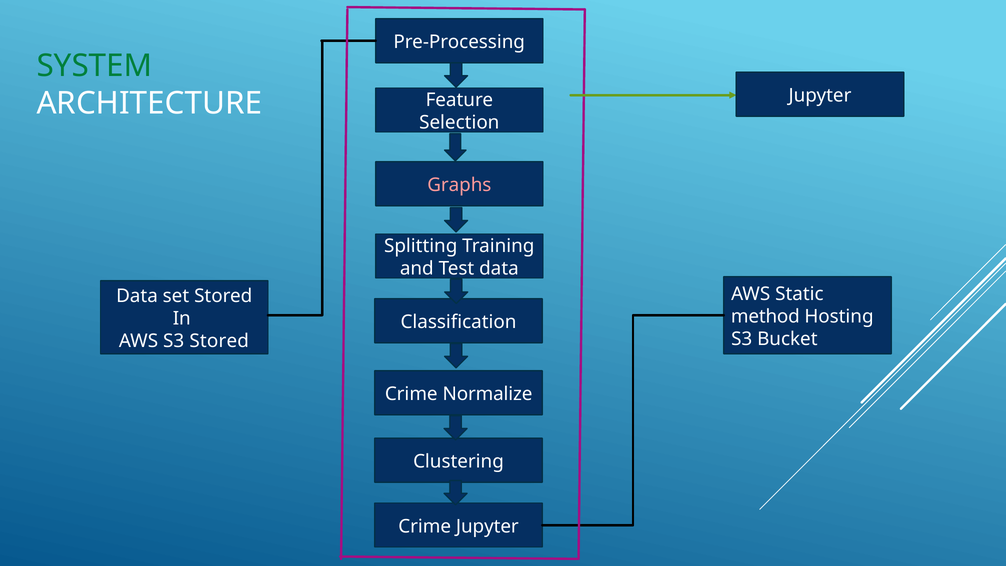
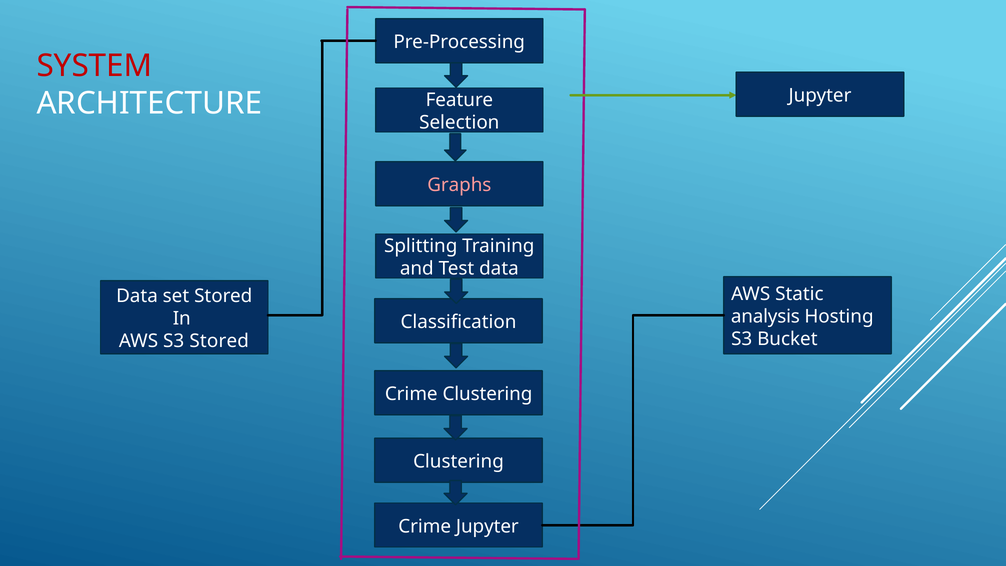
SYSTEM colour: green -> red
method: method -> analysis
Crime Normalize: Normalize -> Clustering
